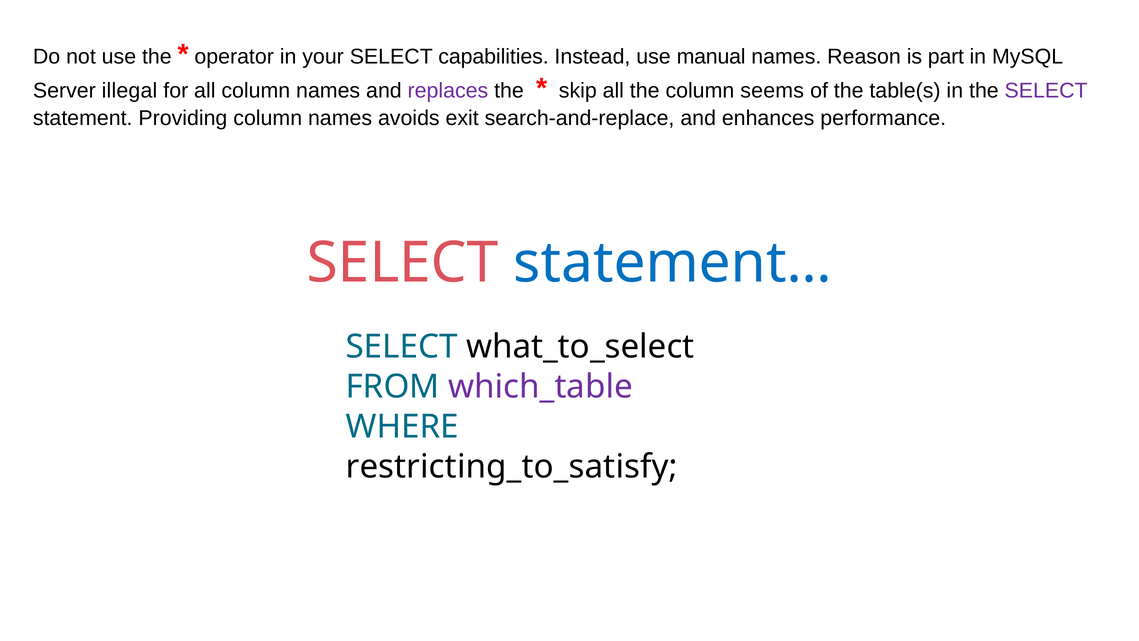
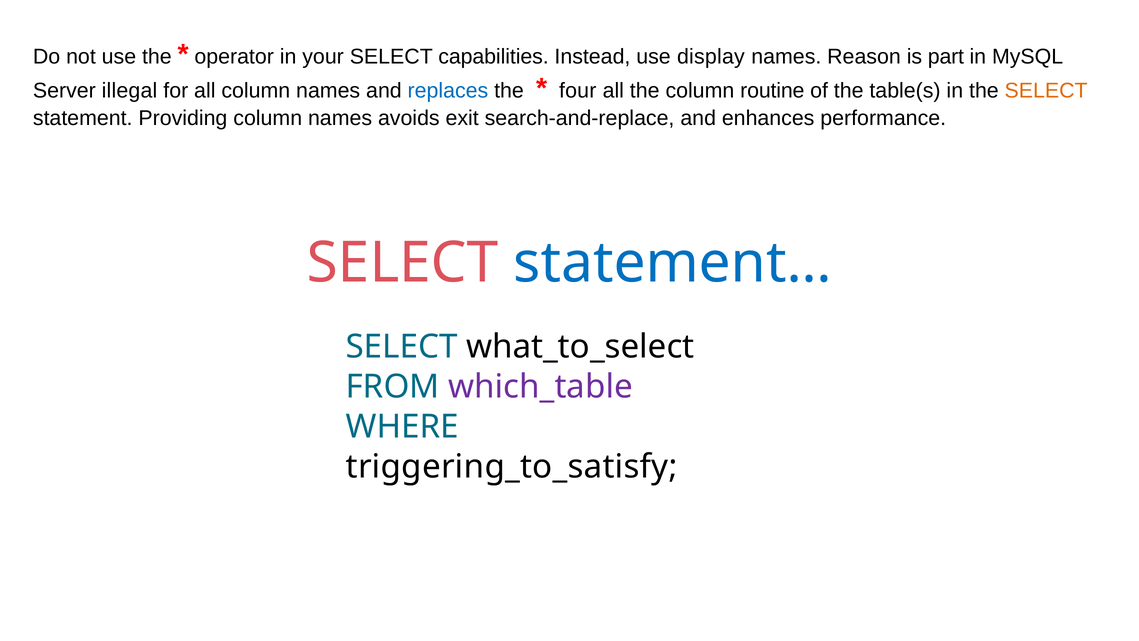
manual: manual -> display
replaces colour: purple -> blue
skip: skip -> four
seems: seems -> routine
SELECT at (1046, 91) colour: purple -> orange
restricting_to_satisfy: restricting_to_satisfy -> triggering_to_satisfy
